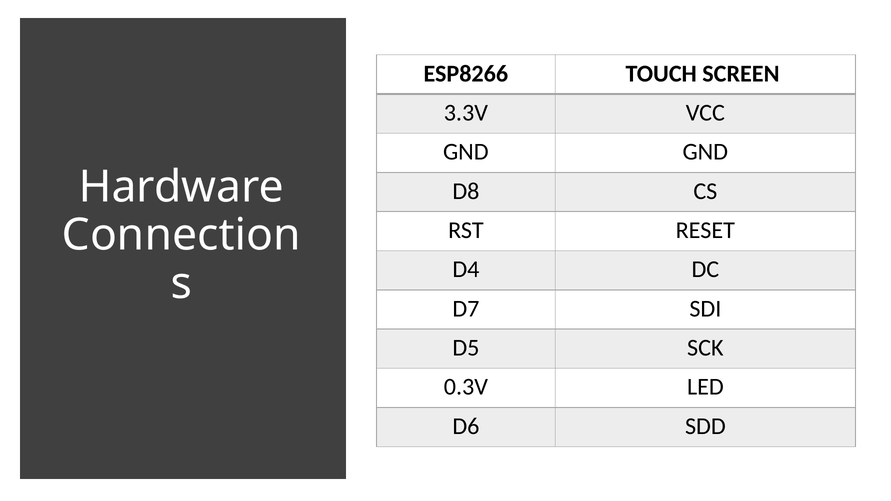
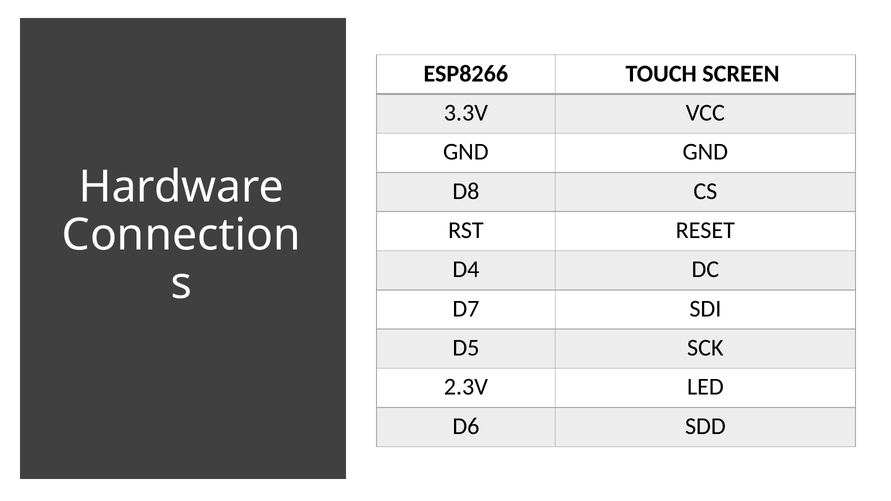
0.3V: 0.3V -> 2.3V
